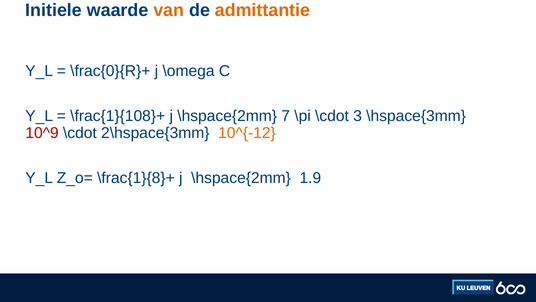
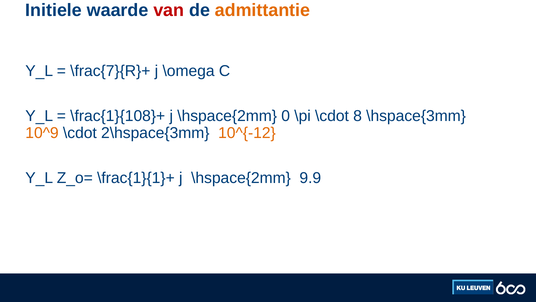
van colour: orange -> red
\frac{0}{R}+: \frac{0}{R}+ -> \frac{7}{R}+
7: 7 -> 0
3: 3 -> 8
10^9 colour: red -> orange
\frac{1}{8}+: \frac{1}{8}+ -> \frac{1}{1}+
1.9: 1.9 -> 9.9
